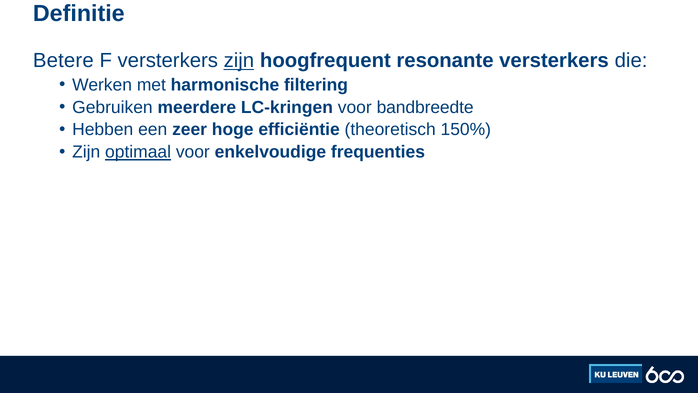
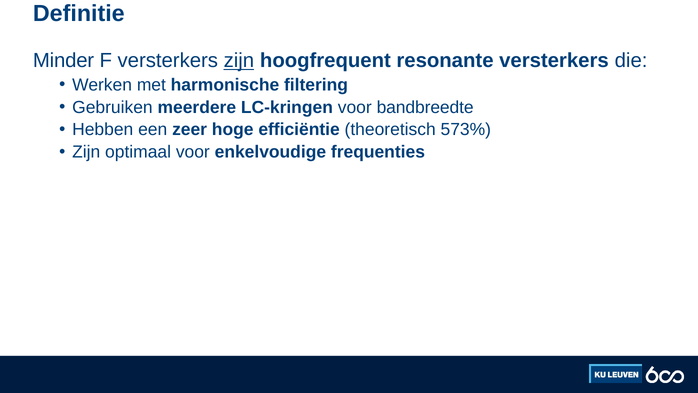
Betere: Betere -> Minder
150%: 150% -> 573%
optimaal underline: present -> none
